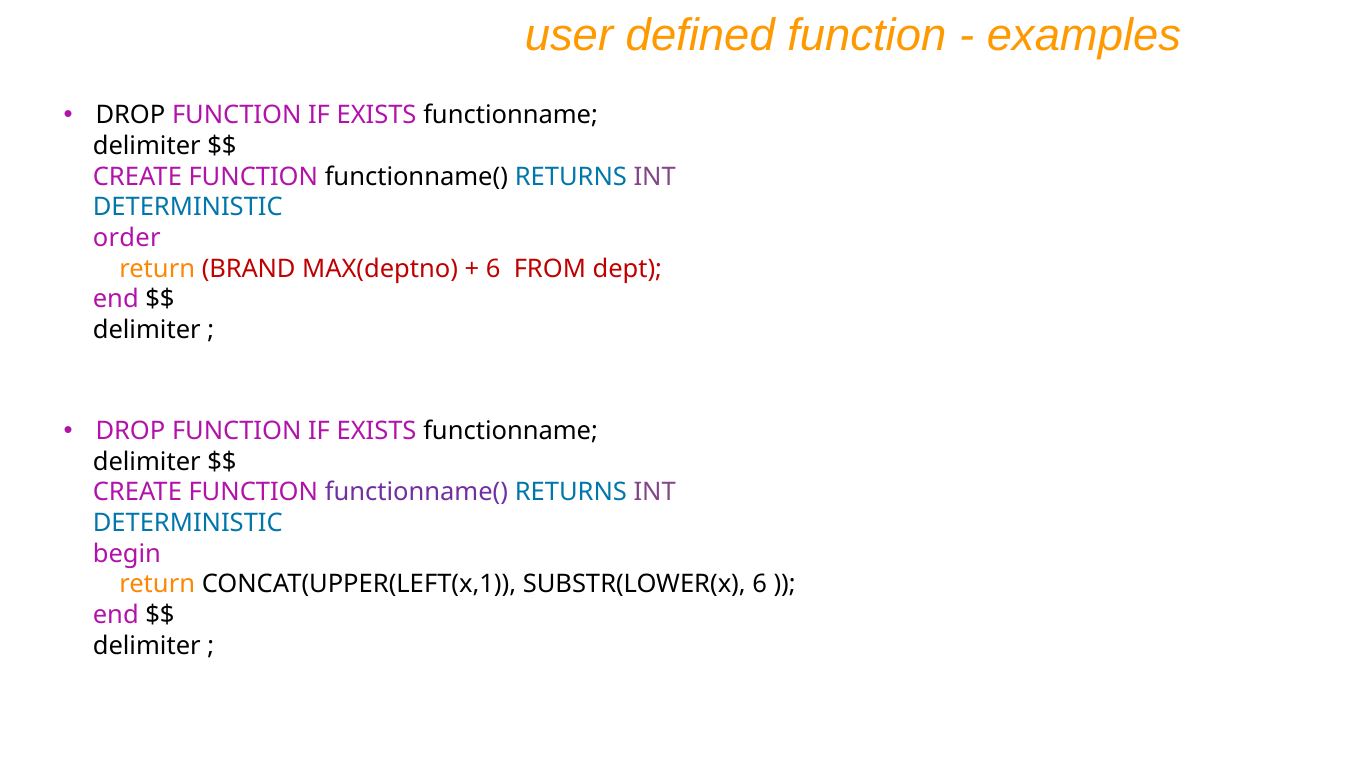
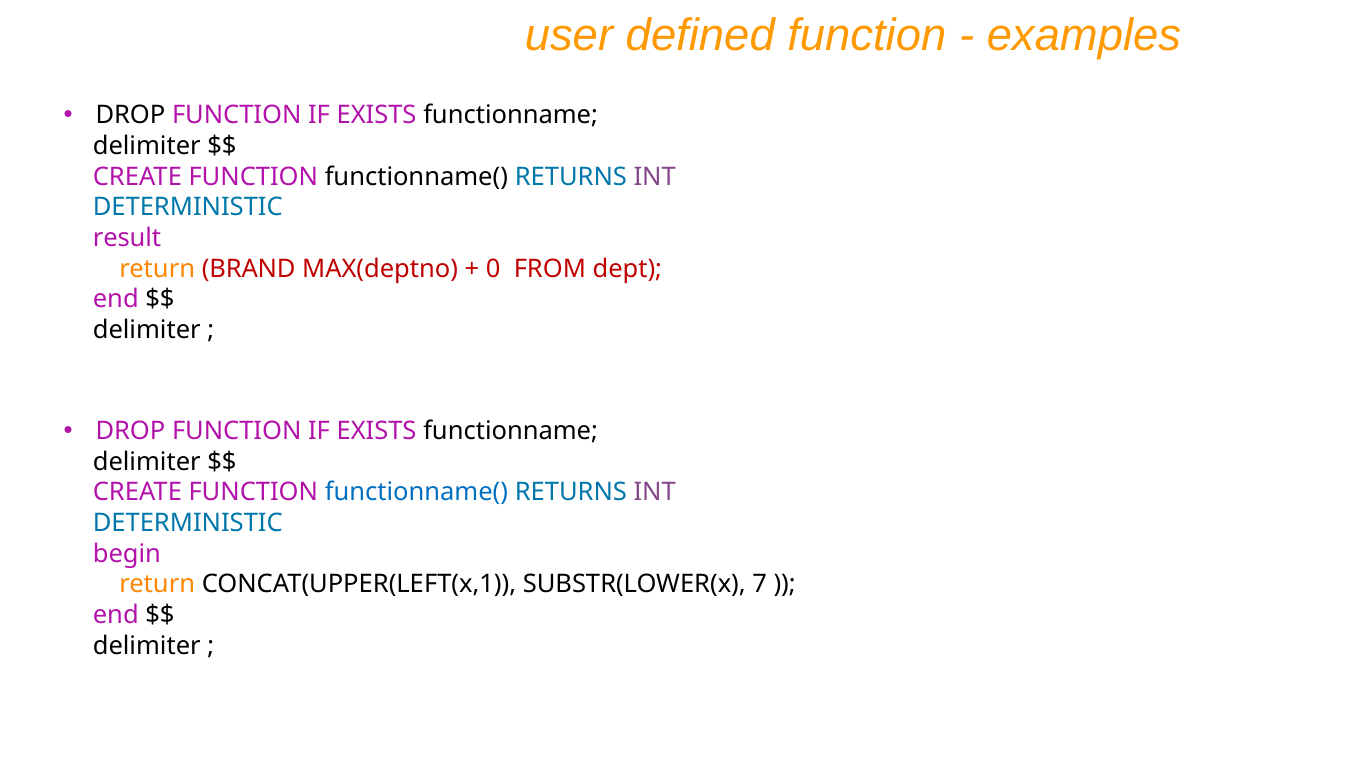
order: order -> result
6 at (493, 269): 6 -> 0
functionname( at (416, 493) colour: purple -> blue
SUBSTR(LOWER(x 6: 6 -> 7
